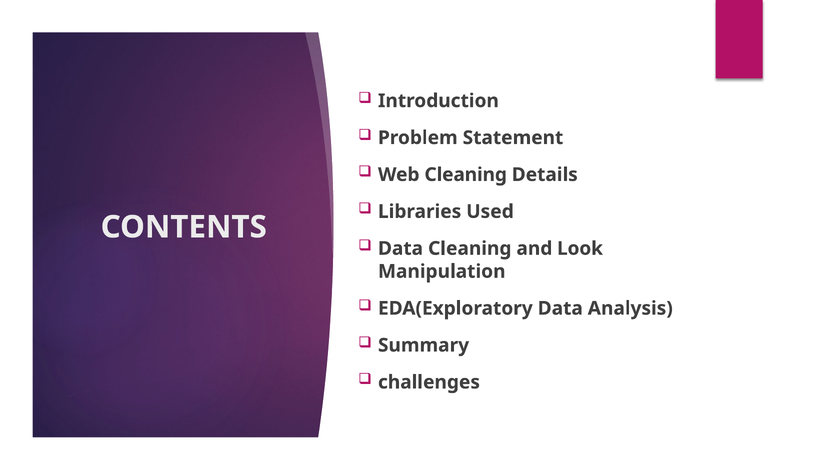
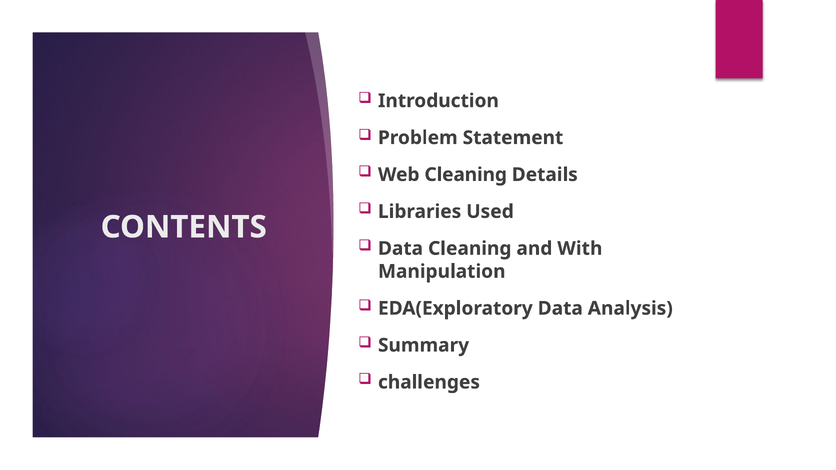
Look: Look -> With
